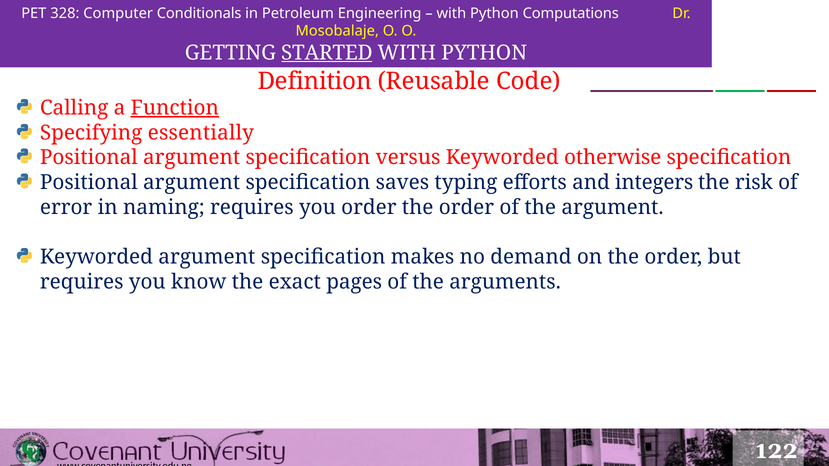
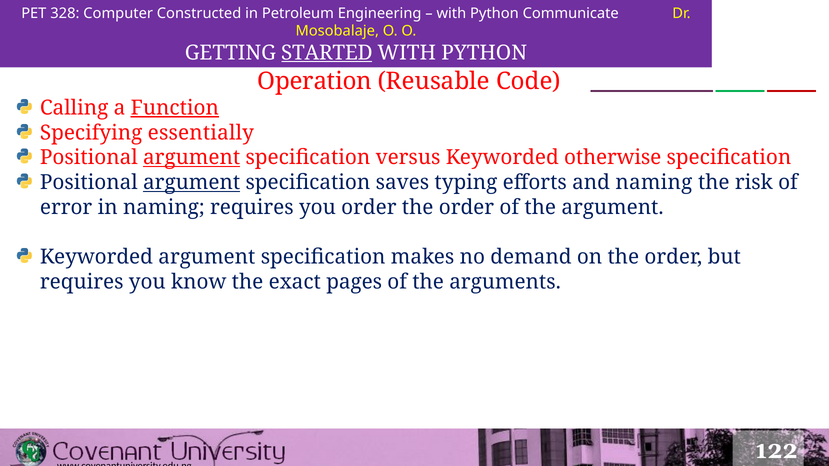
Conditionals: Conditionals -> Constructed
Computations: Computations -> Communicate
Definition: Definition -> Operation
argument at (192, 158) underline: none -> present
argument at (192, 183) underline: none -> present
and integers: integers -> naming
